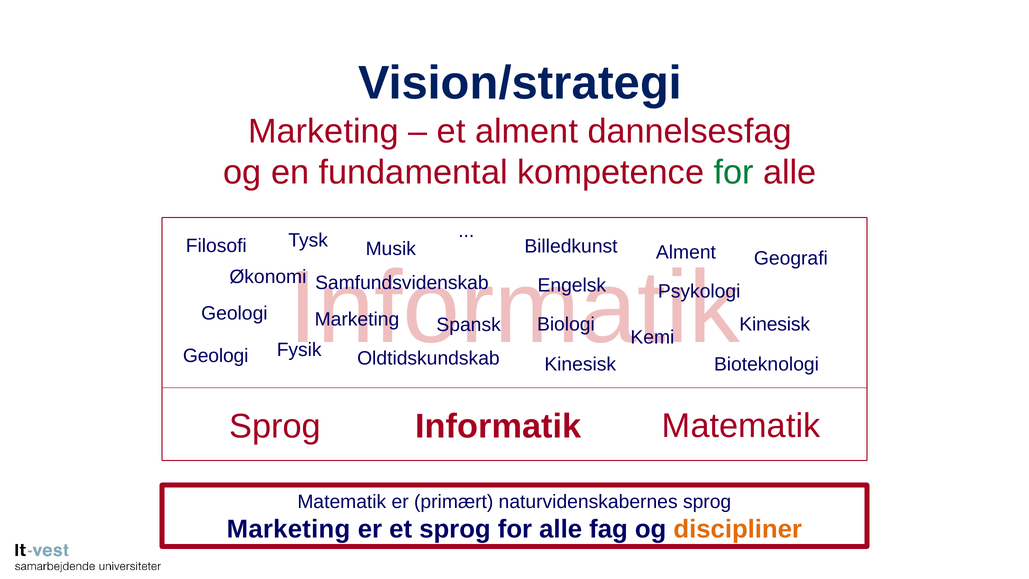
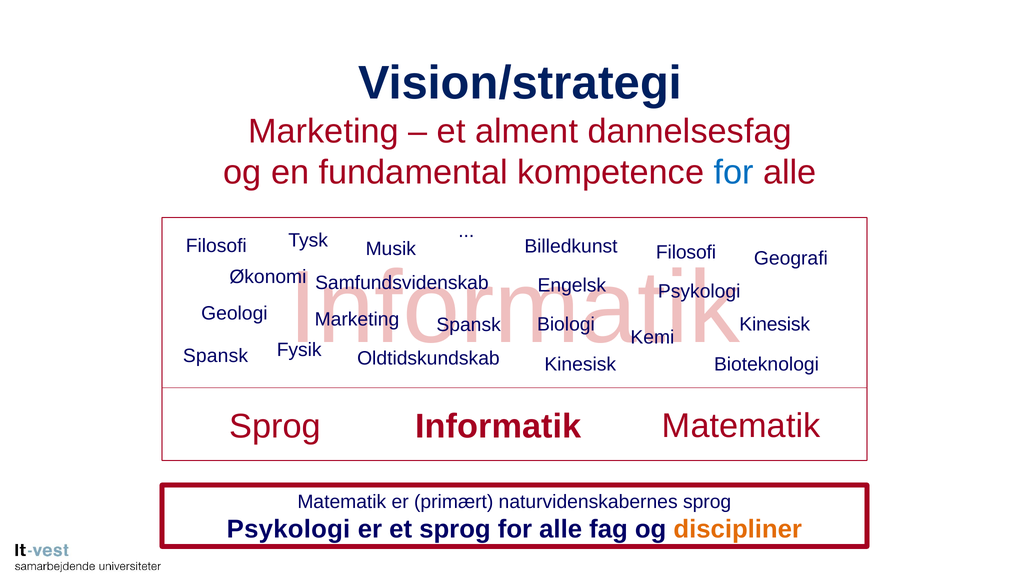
for at (734, 172) colour: green -> blue
Alment at (686, 252): Alment -> Filosofi
Geologi at (216, 356): Geologi -> Spansk
Marketing at (288, 529): Marketing -> Psykologi
